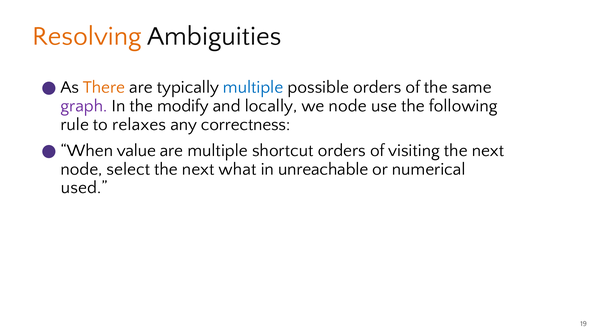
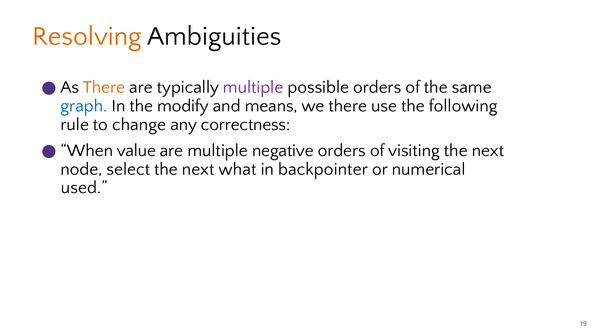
multiple at (253, 87) colour: blue -> purple
graph colour: purple -> blue
locally: locally -> means
we node: node -> there
relaxes: relaxes -> change
shortcut: shortcut -> negative
unreachable: unreachable -> backpointer
